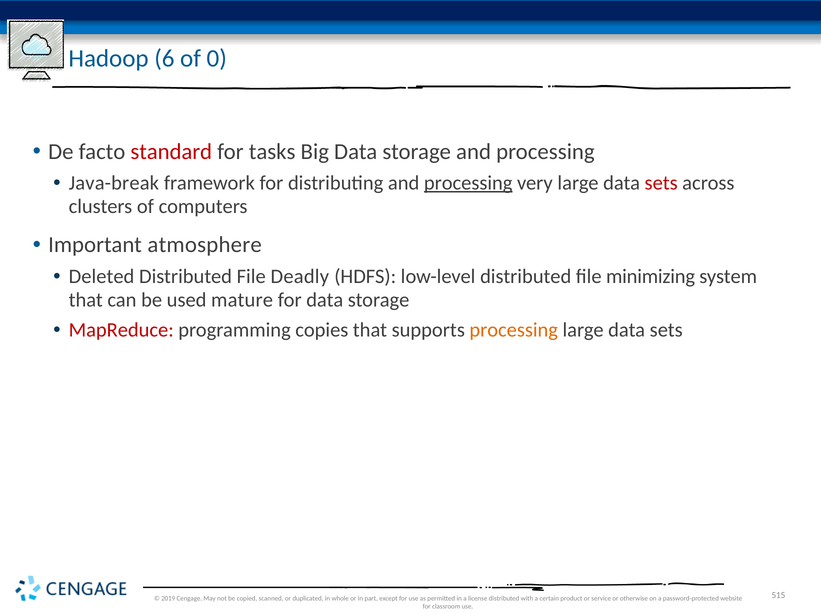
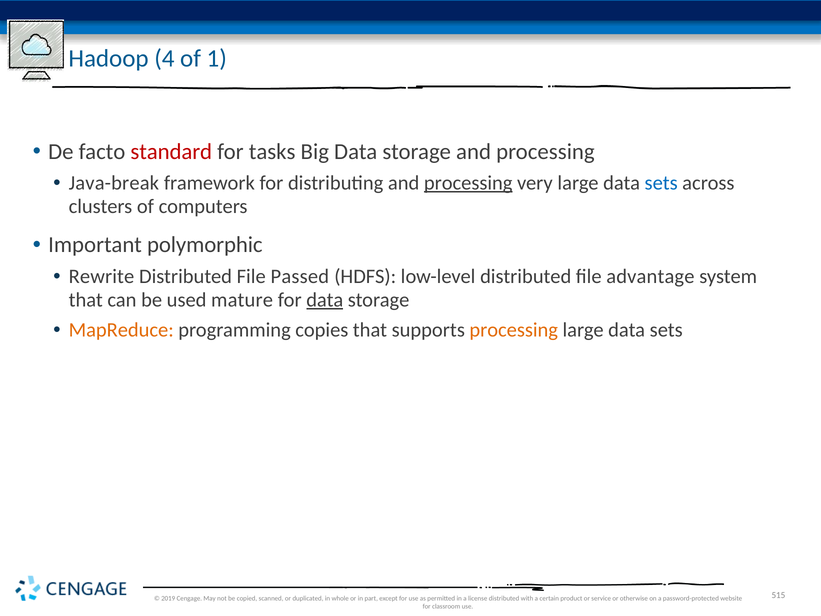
6: 6 -> 4
0: 0 -> 1
sets at (661, 183) colour: red -> blue
atmosphere: atmosphere -> polymorphic
Deleted: Deleted -> Rewrite
Deadly: Deadly -> Passed
minimizing: minimizing -> advantage
data at (325, 300) underline: none -> present
MapReduce colour: red -> orange
